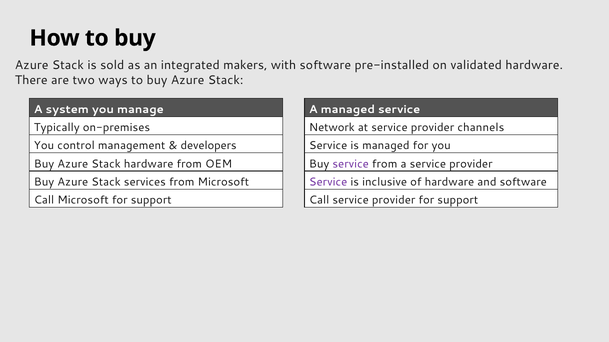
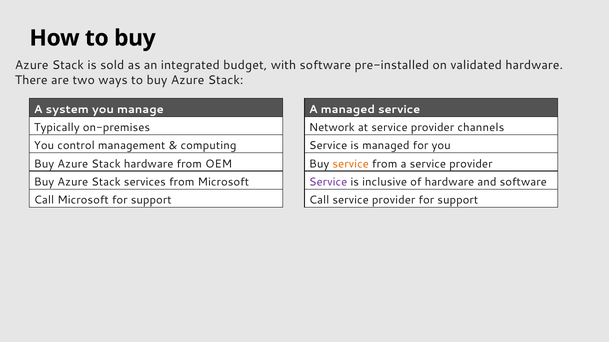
makers: makers -> budget
developers: developers -> computing
service at (351, 164) colour: purple -> orange
